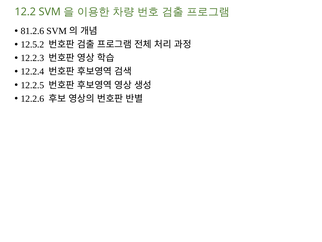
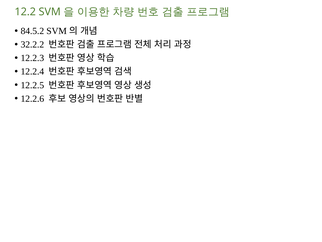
81.2.6: 81.2.6 -> 84.5.2
12.5.2: 12.5.2 -> 32.2.2
